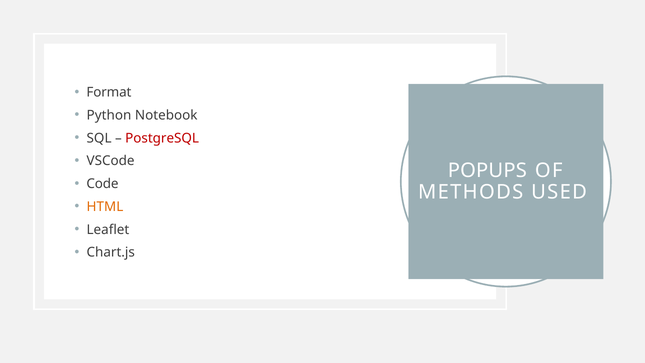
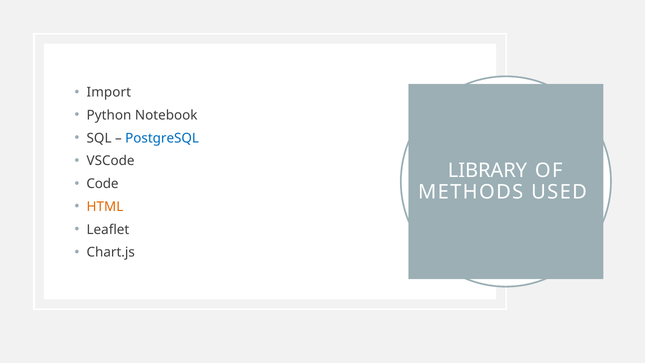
Format: Format -> Import
PostgreSQL colour: red -> blue
POPUPS: POPUPS -> LIBRARY
